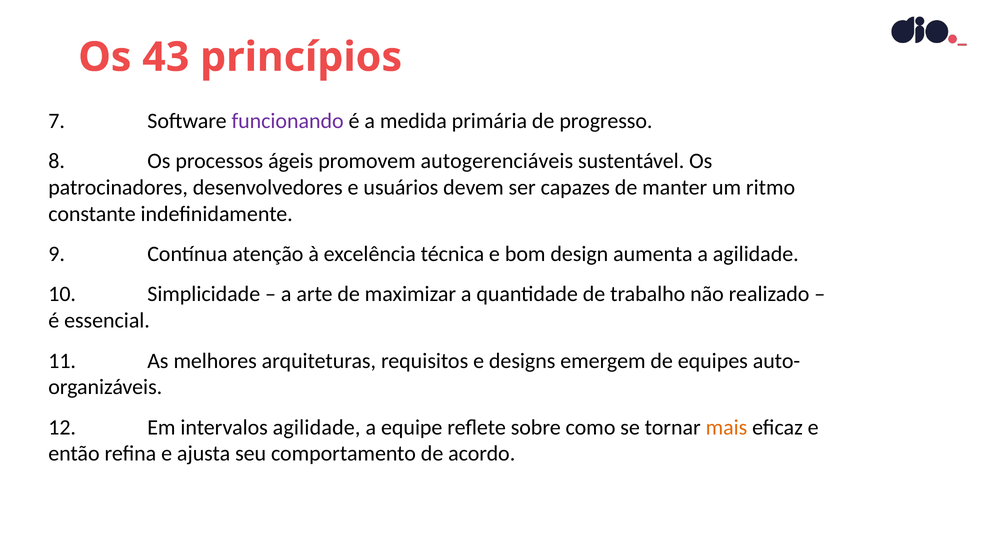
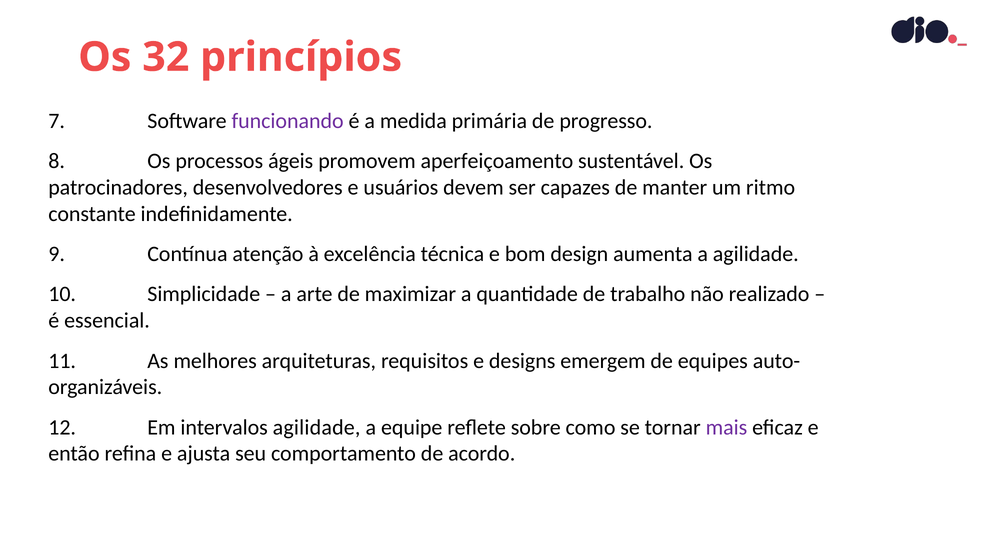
43: 43 -> 32
autogerenciáveis: autogerenciáveis -> aperfeiçoamento
mais colour: orange -> purple
